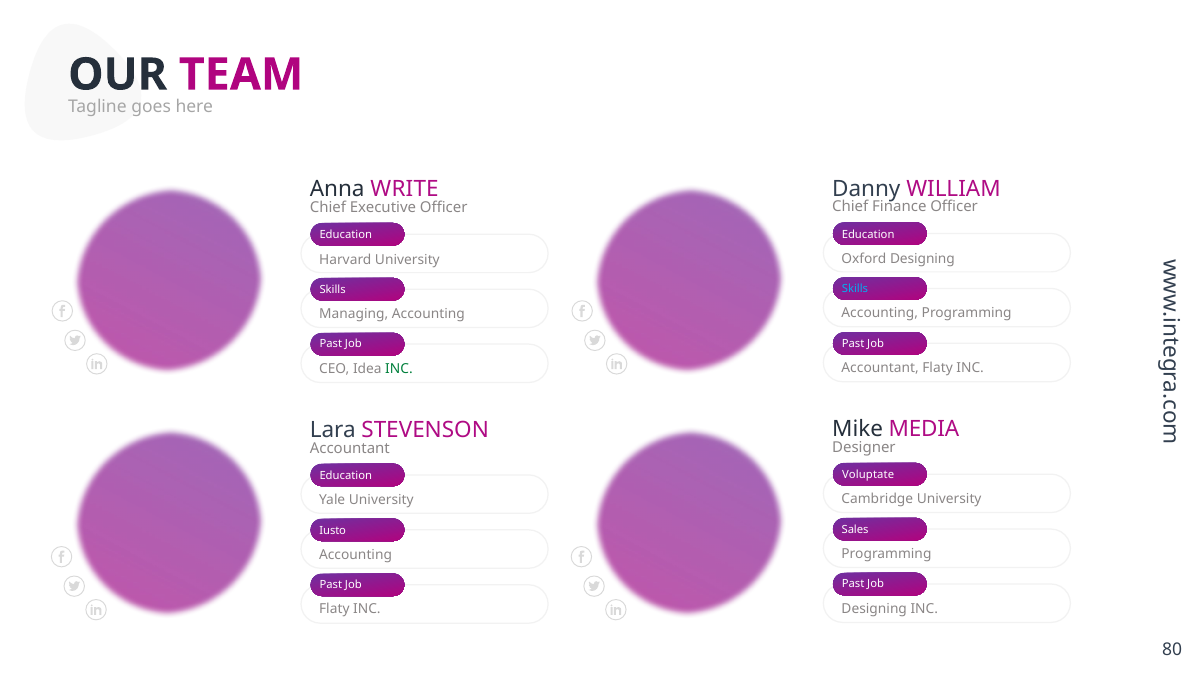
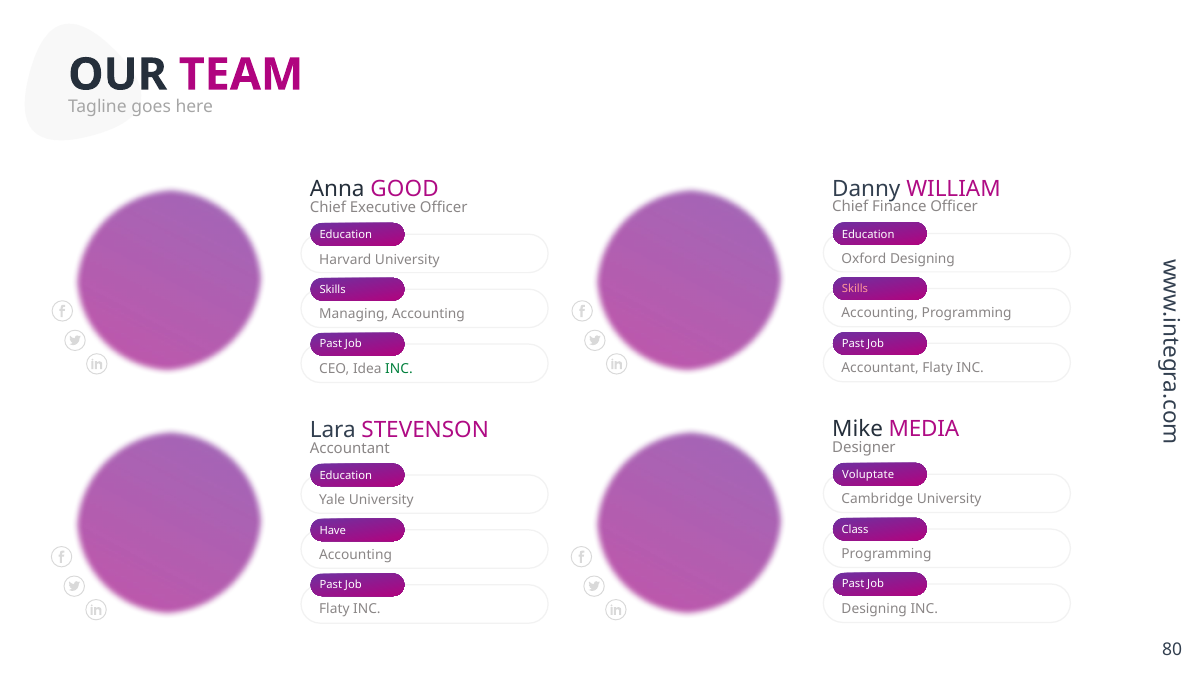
WRITE: WRITE -> GOOD
Skills at (855, 289) colour: light blue -> pink
Sales: Sales -> Class
Iusto: Iusto -> Have
